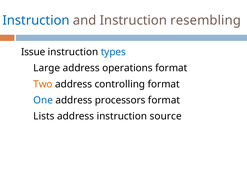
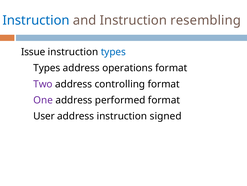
Large at (47, 68): Large -> Types
Two colour: orange -> purple
One colour: blue -> purple
processors: processors -> performed
Lists: Lists -> User
source: source -> signed
